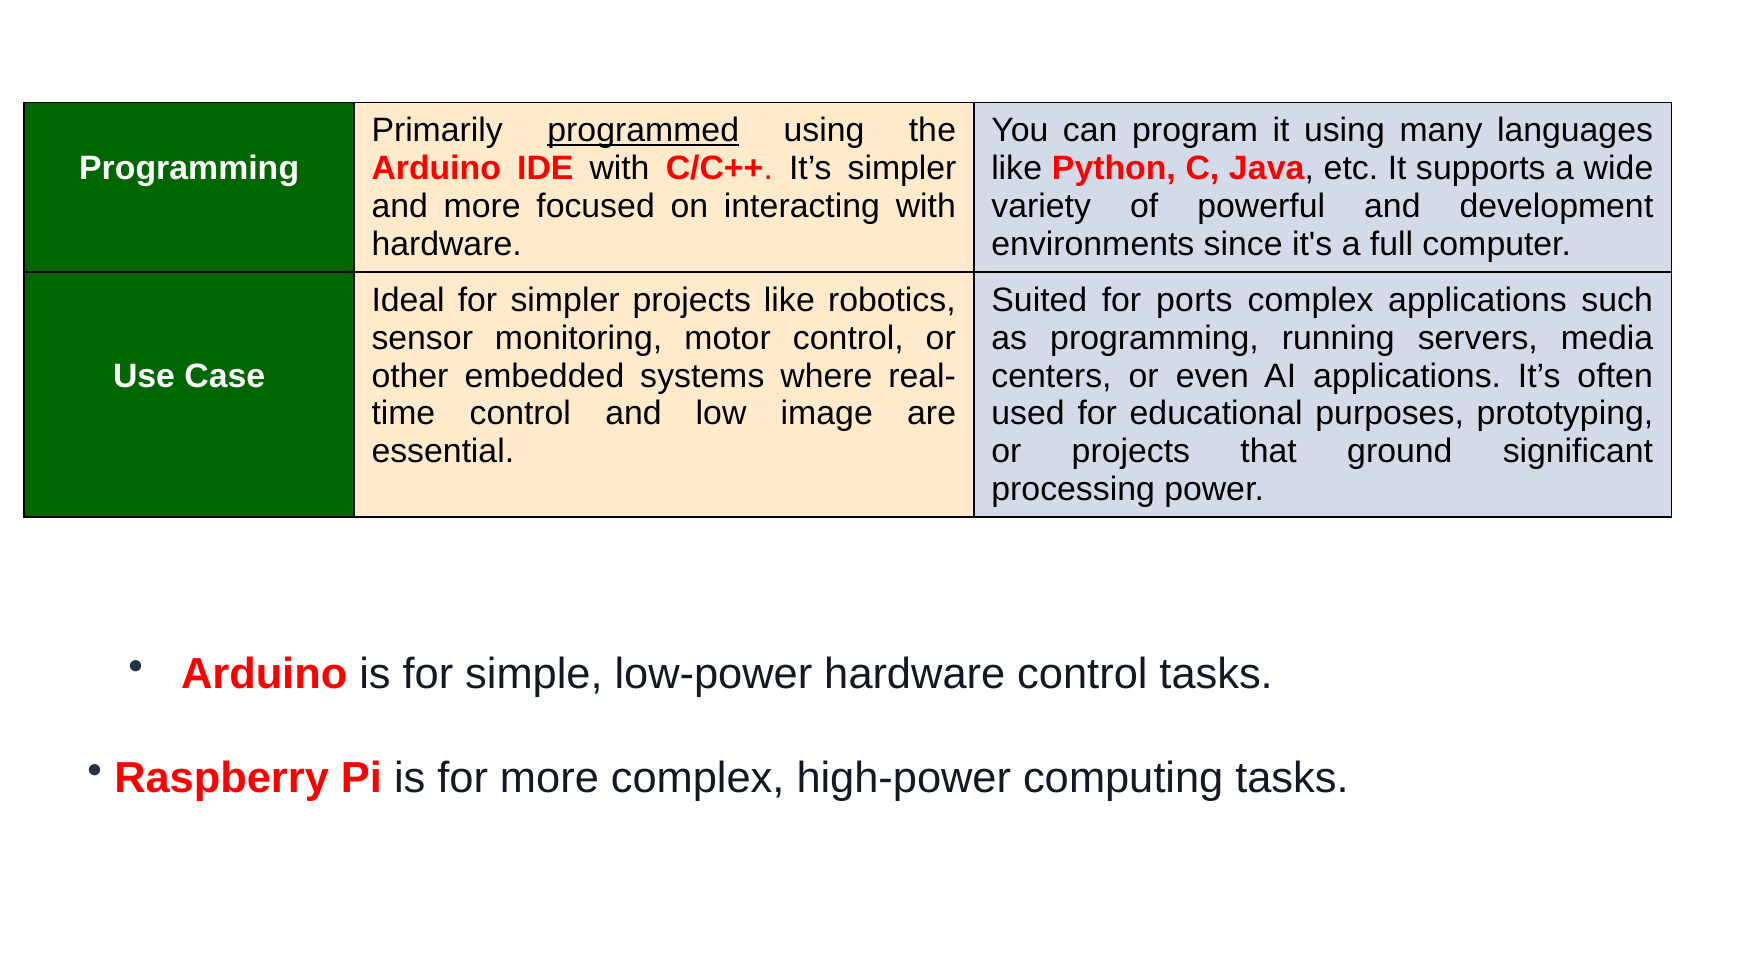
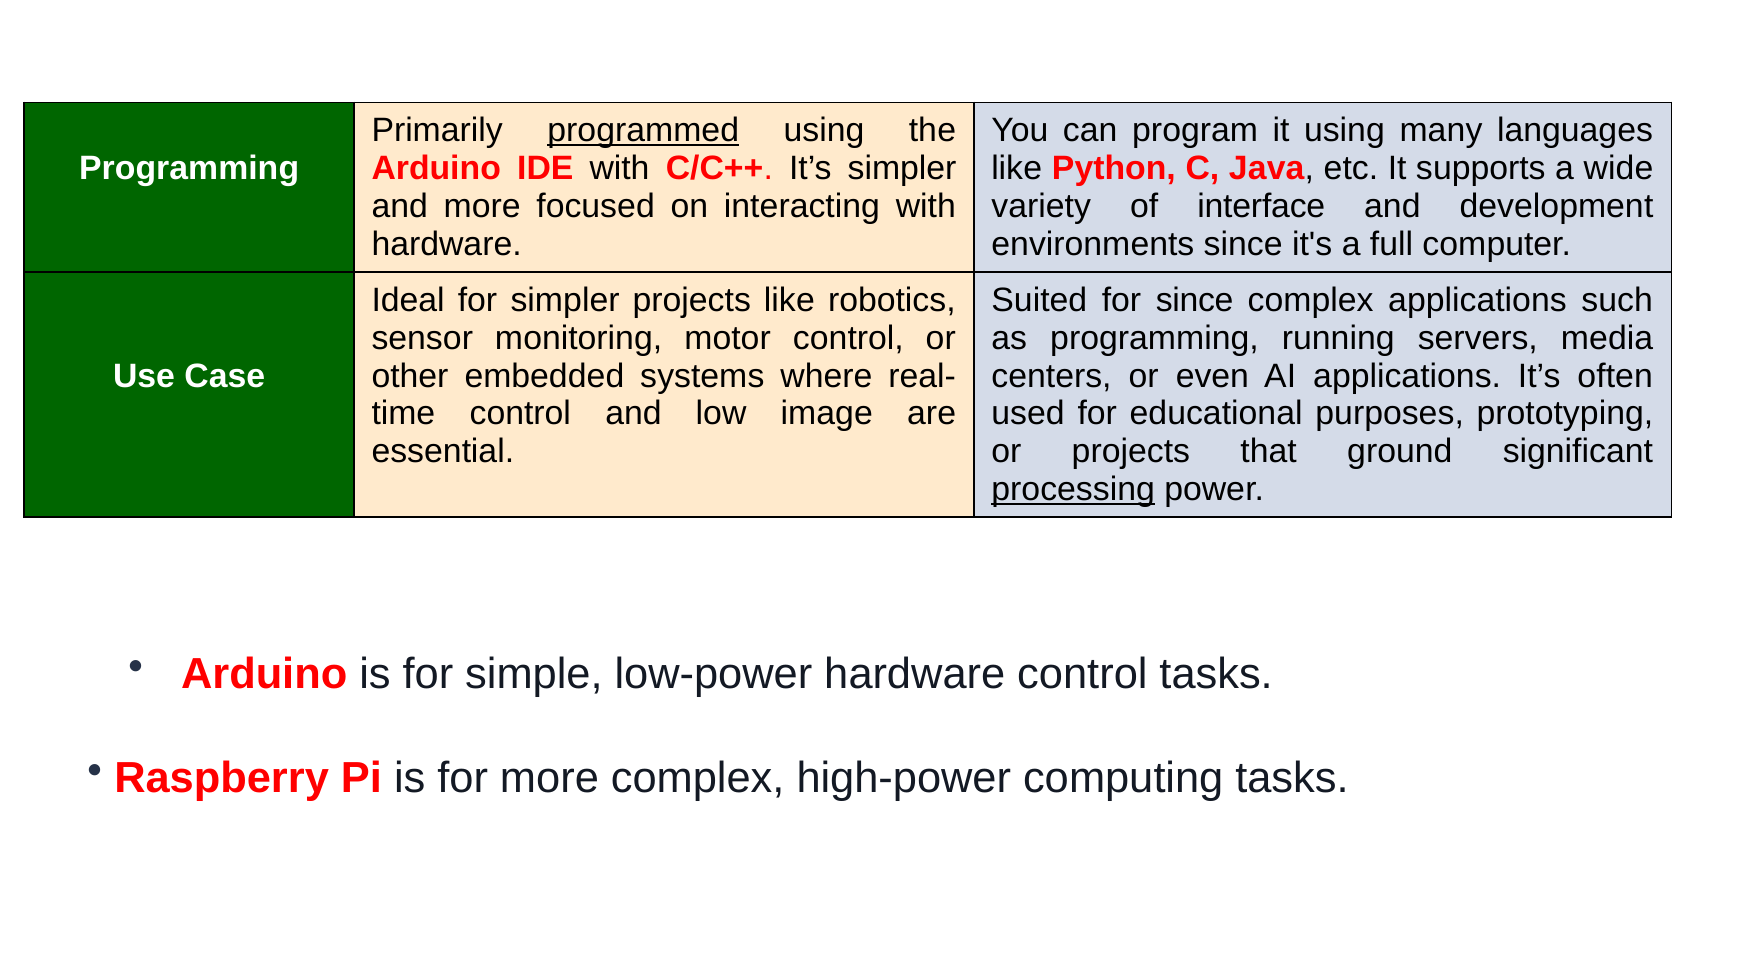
powerful: powerful -> interface
for ports: ports -> since
processing underline: none -> present
